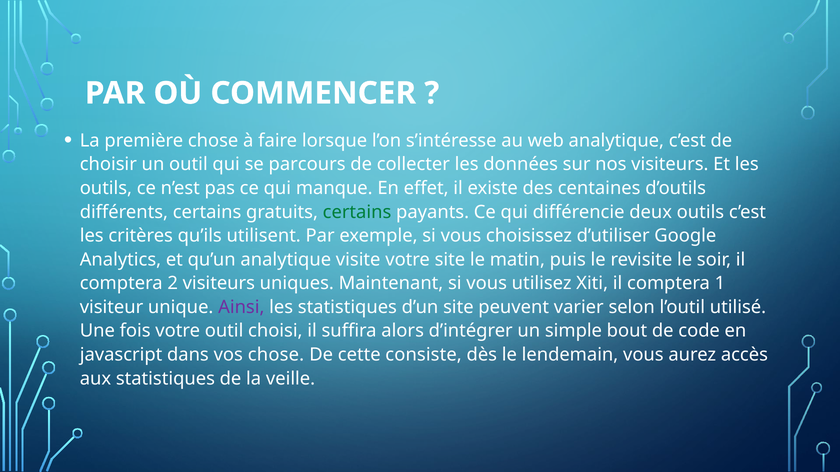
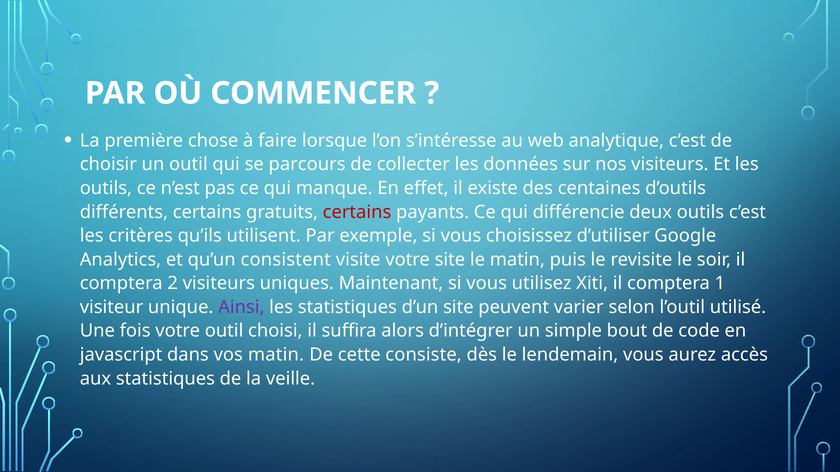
certains at (357, 212) colour: green -> red
qu’un analytique: analytique -> consistent
vos chose: chose -> matin
